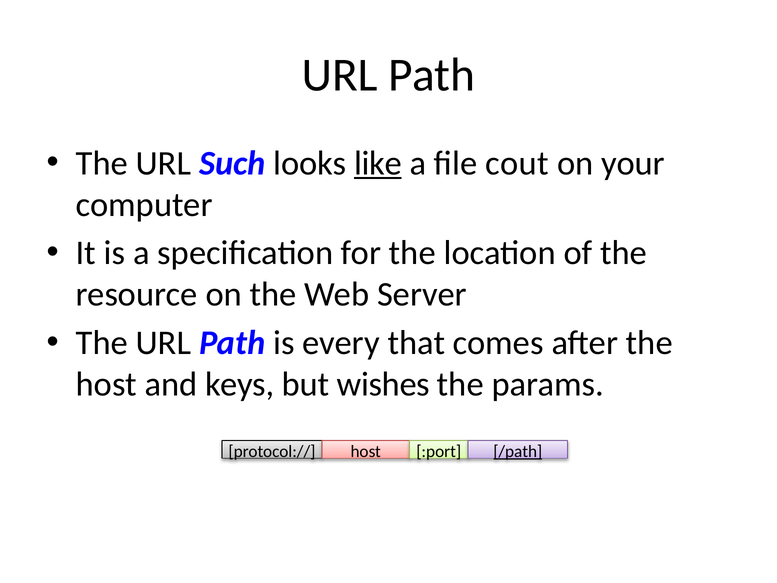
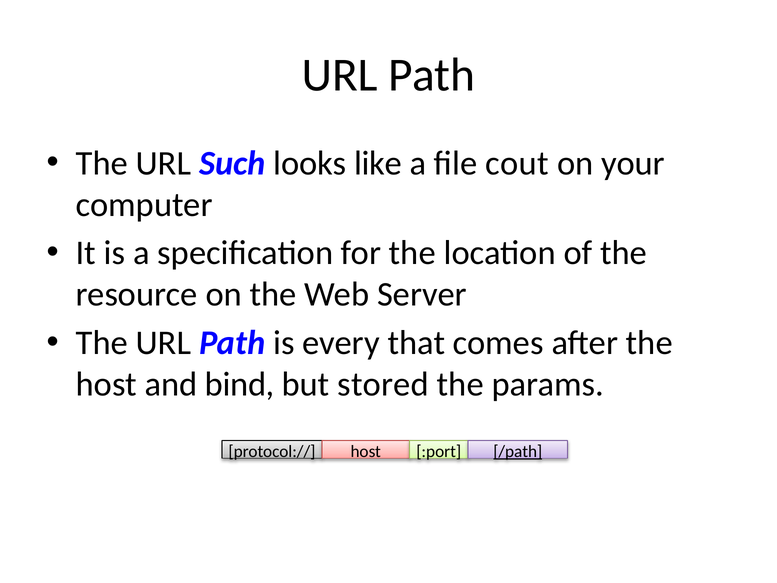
like underline: present -> none
keys: keys -> bind
wishes: wishes -> stored
